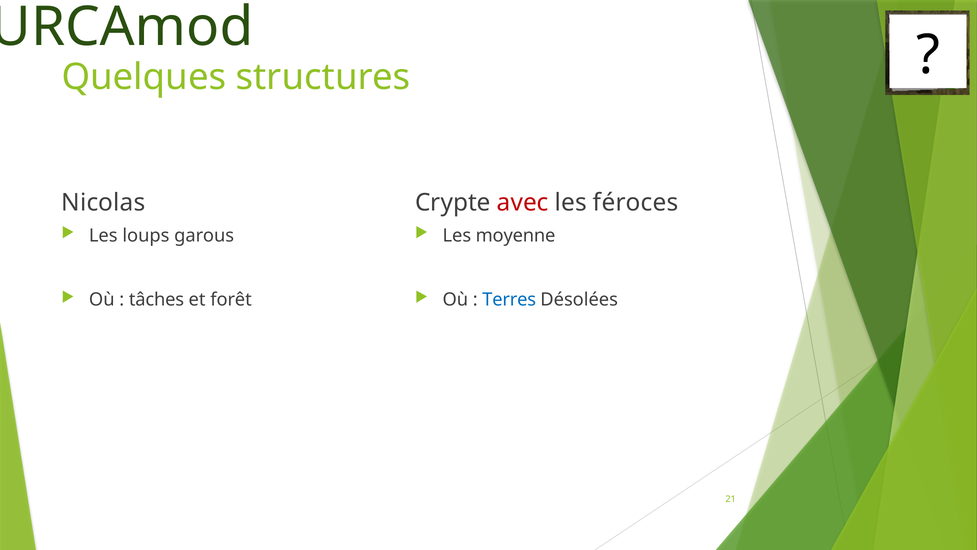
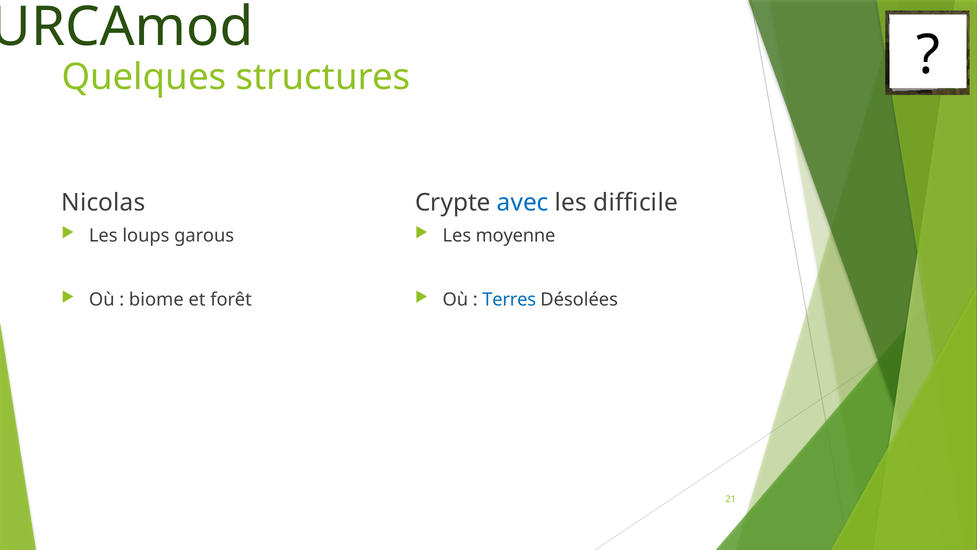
avec colour: red -> blue
féroces: féroces -> difficile
tâches: tâches -> biome
